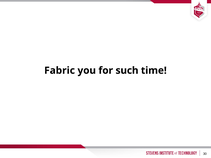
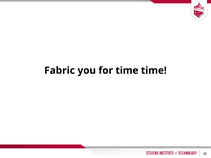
for such: such -> time
